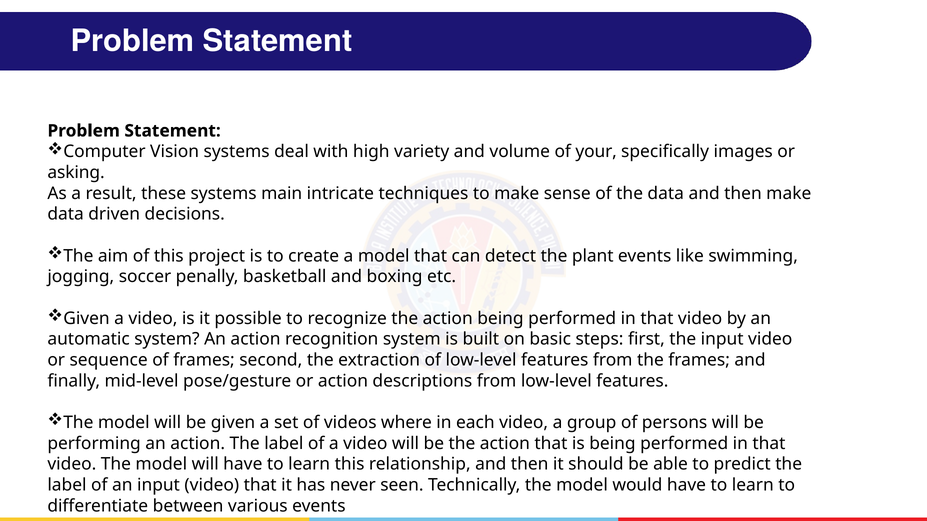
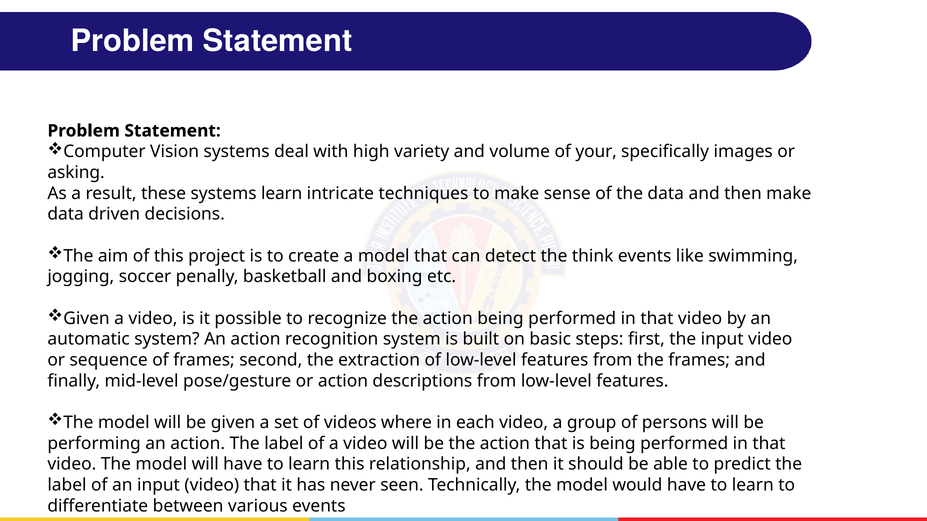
systems main: main -> learn
plant: plant -> think
